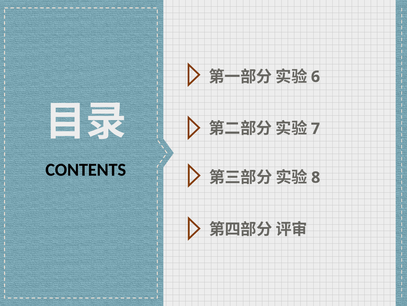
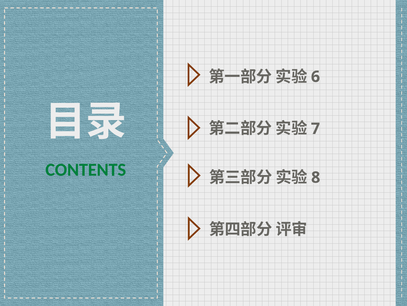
CONTENTS colour: black -> green
